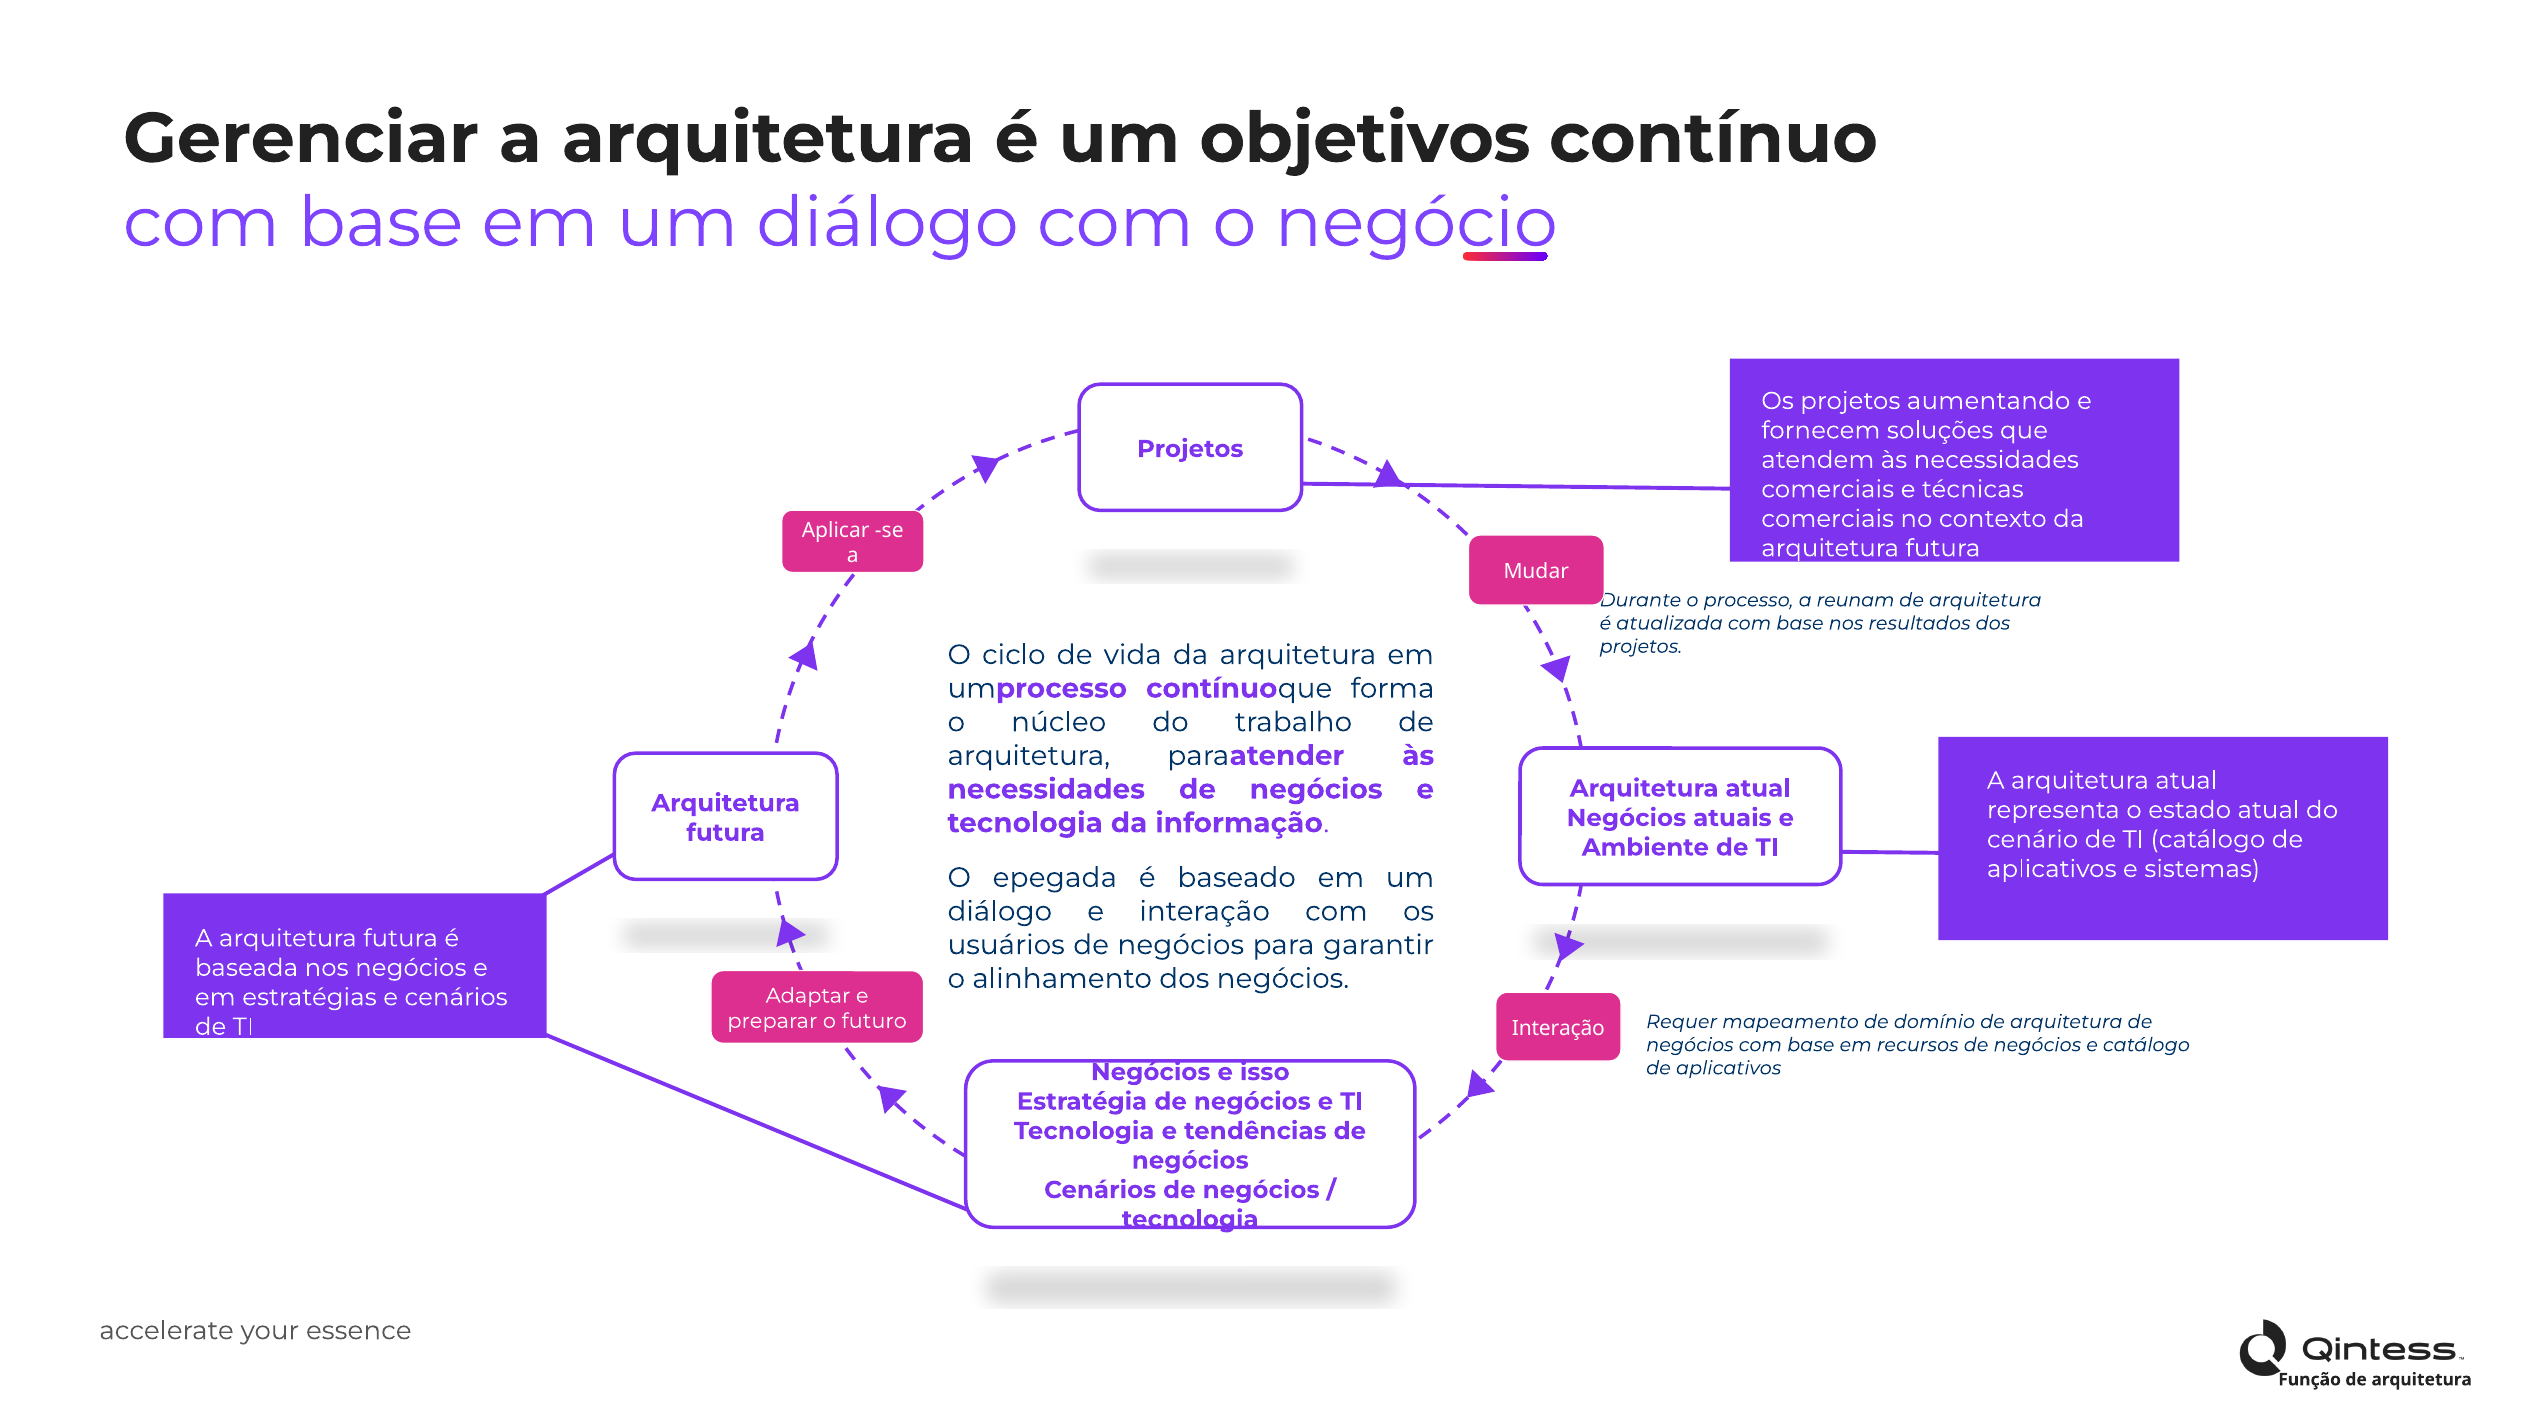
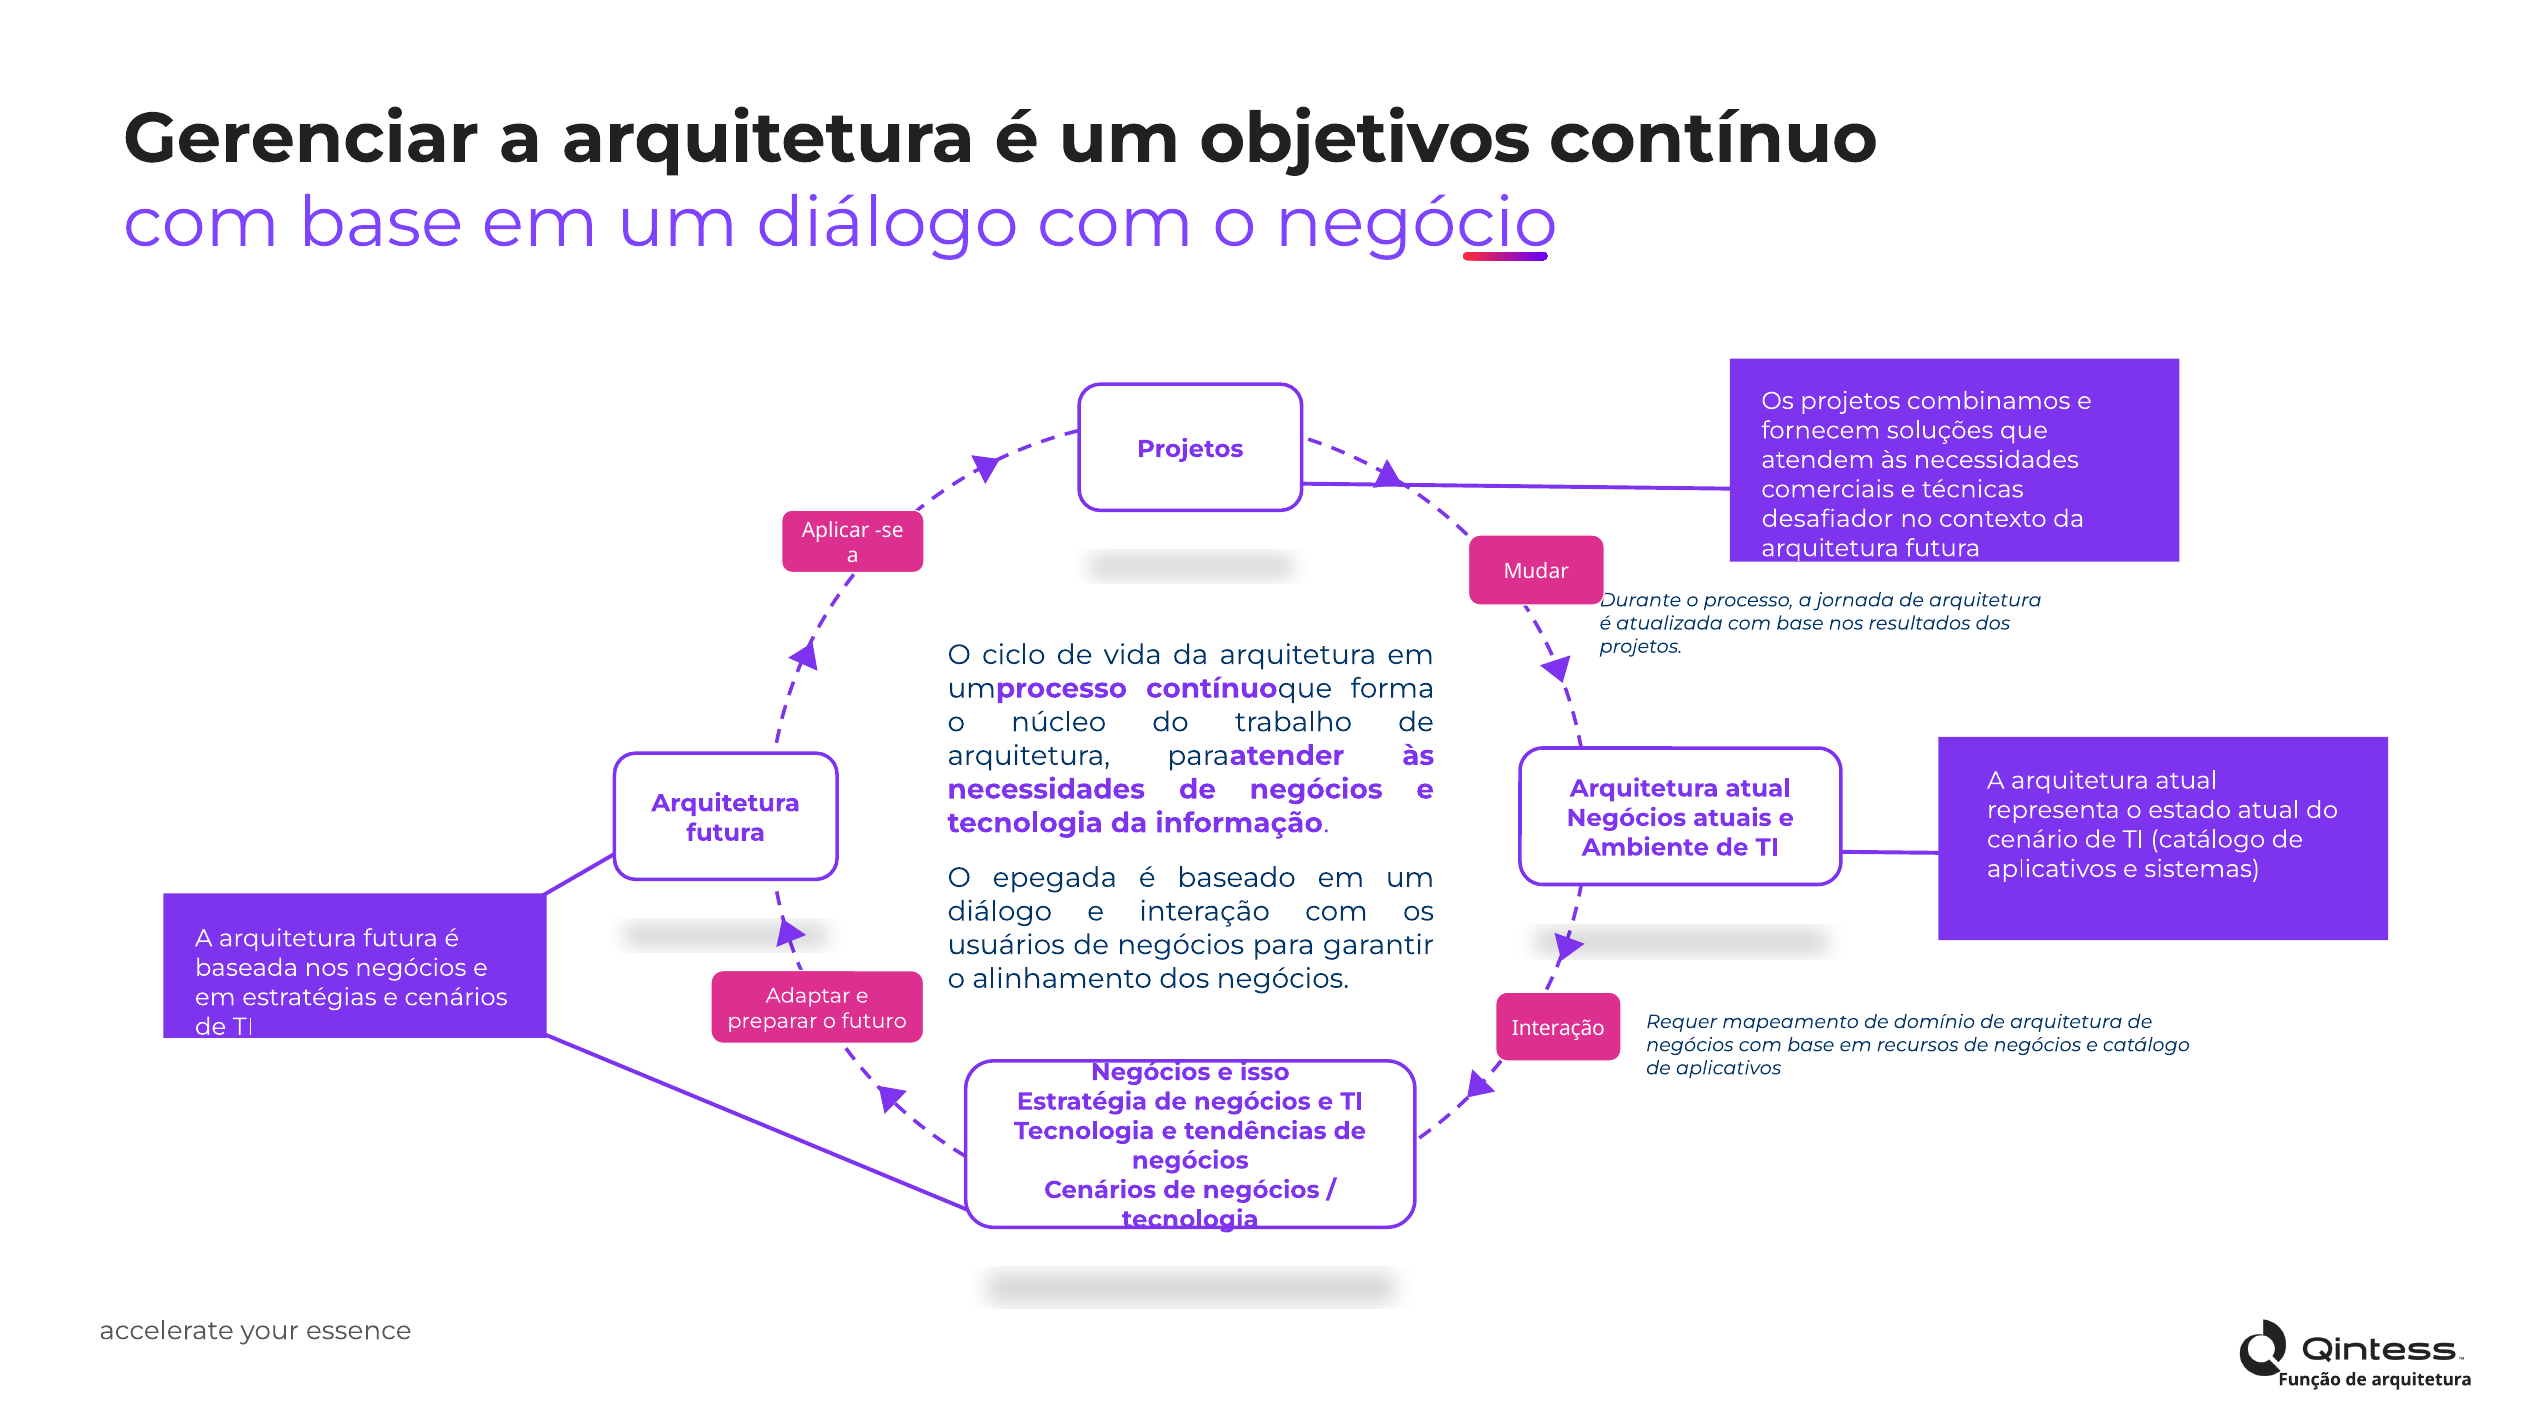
aumentando: aumentando -> combinamos
comerciais at (1828, 519): comerciais -> desafiador
reunam: reunam -> jornada
